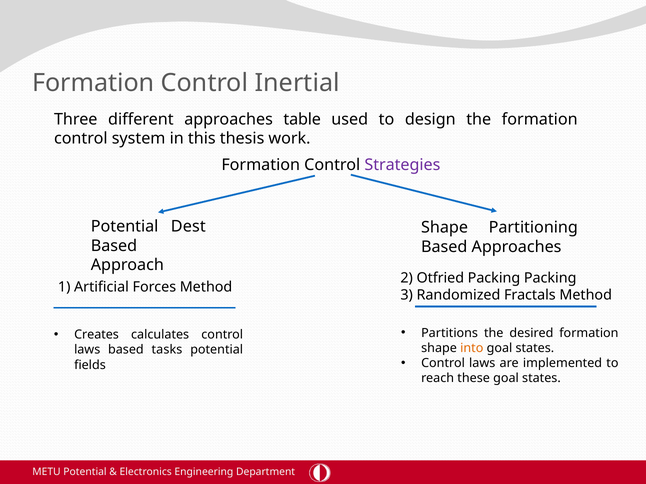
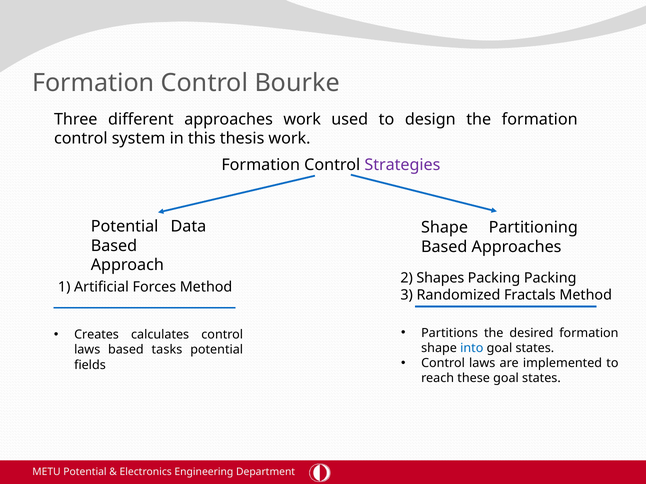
Inertial: Inertial -> Bourke
approaches table: table -> work
Dest: Dest -> Data
Otfried: Otfried -> Shapes
into colour: orange -> blue
